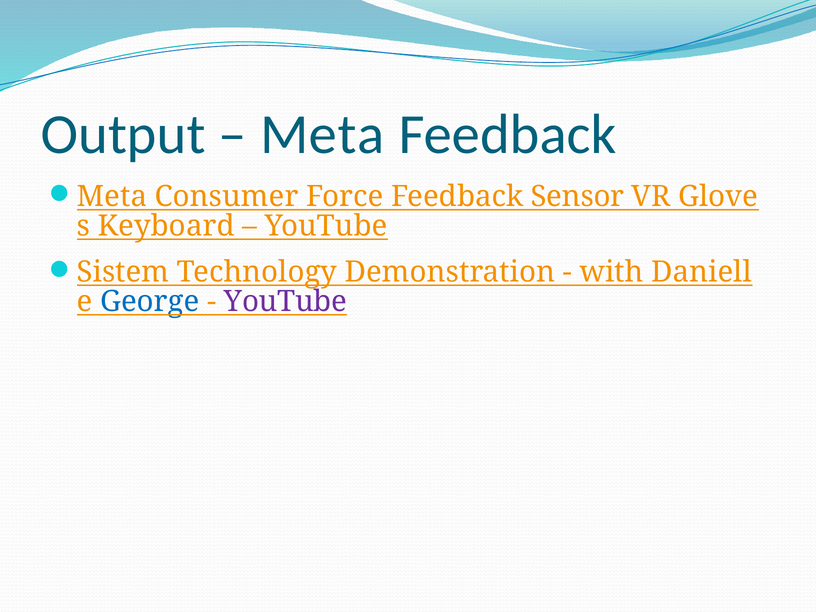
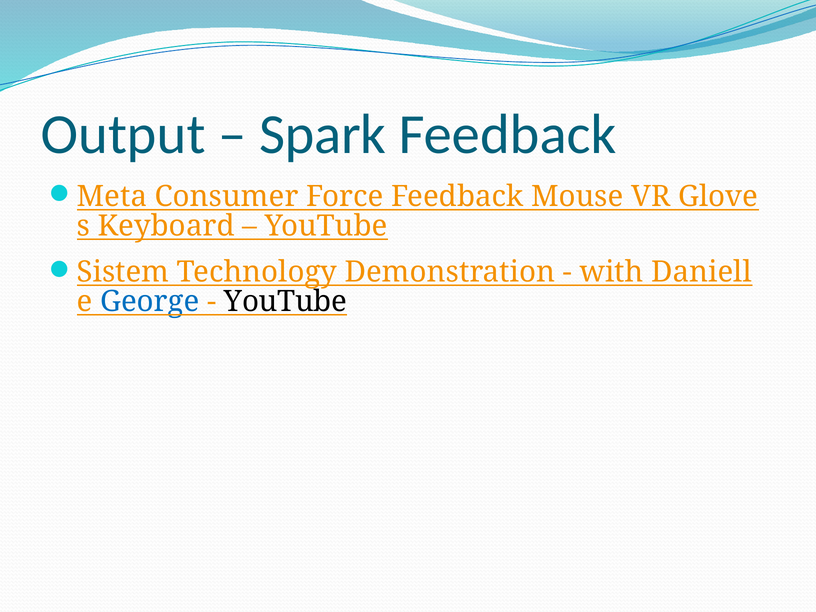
Meta at (322, 135): Meta -> Spark
Sensor: Sensor -> Mouse
YouTube at (285, 302) colour: purple -> black
